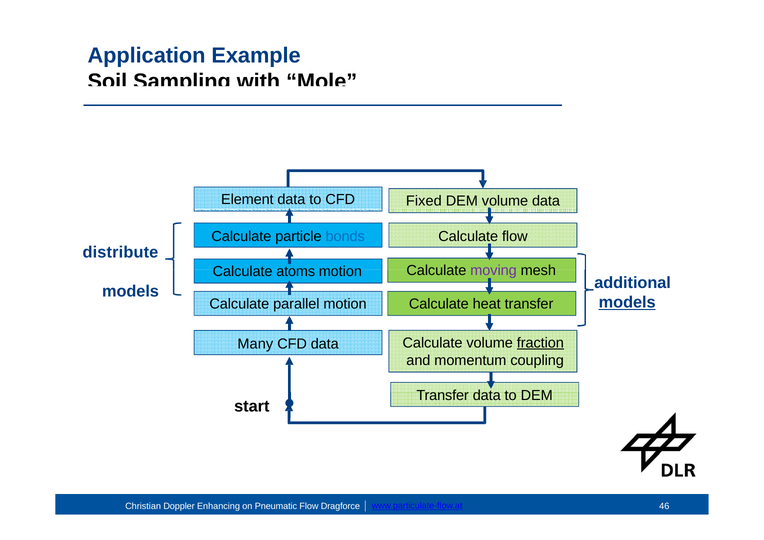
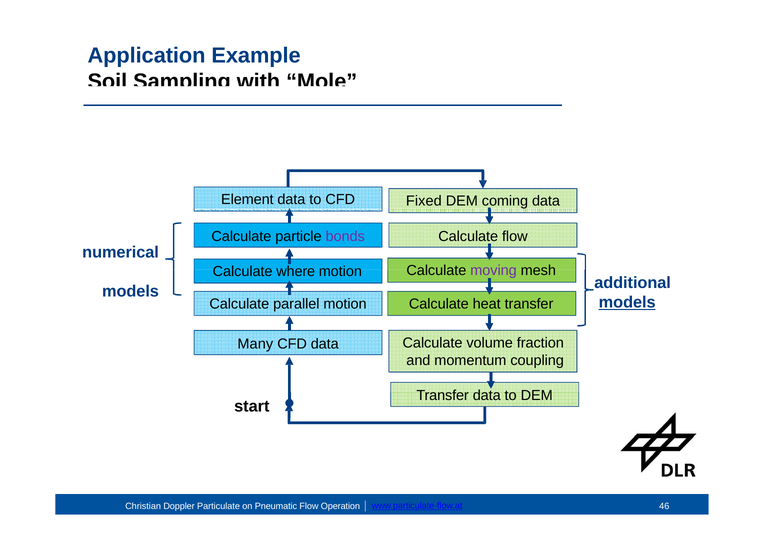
DEM volume: volume -> coming
bonds colour: blue -> purple
distribute: distribute -> numerical
atoms: atoms -> where
fraction underline: present -> none
Enhancing: Enhancing -> Particulate
Dragforce: Dragforce -> Operation
